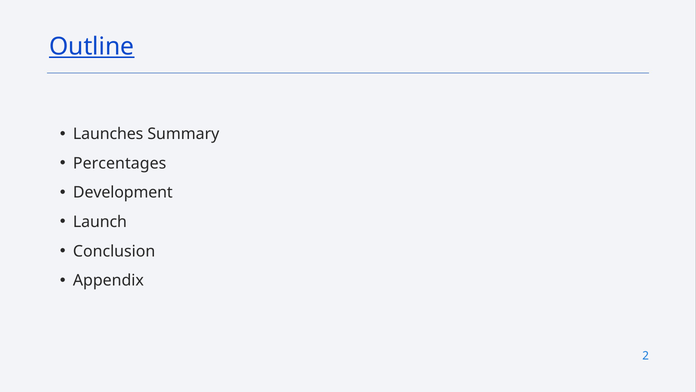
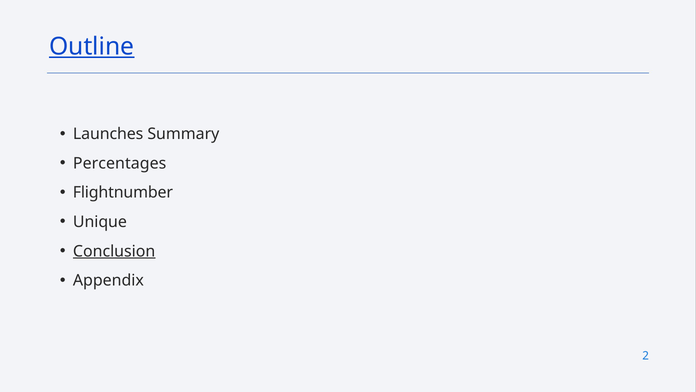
Development: Development -> Flightnumber
Launch: Launch -> Unique
Conclusion underline: none -> present
